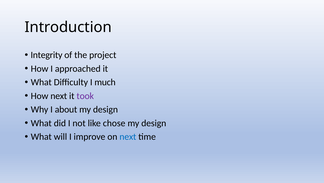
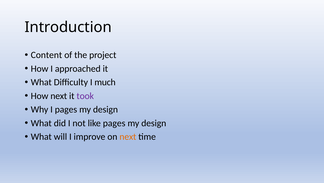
Integrity: Integrity -> Content
I about: about -> pages
like chose: chose -> pages
next at (128, 136) colour: blue -> orange
